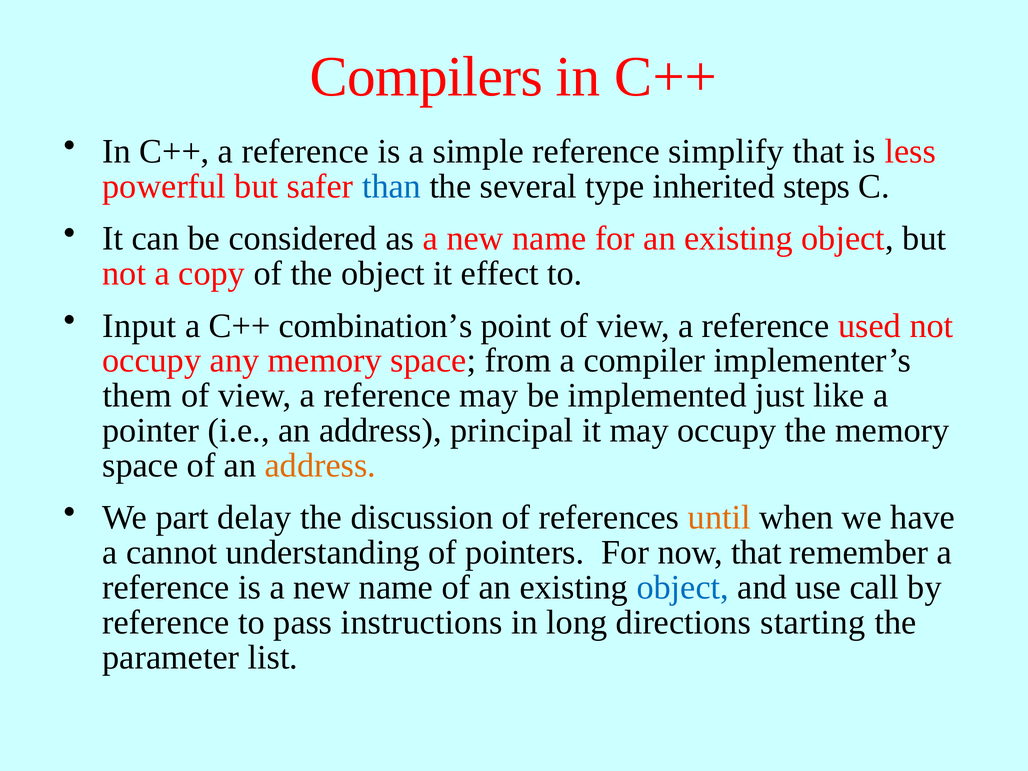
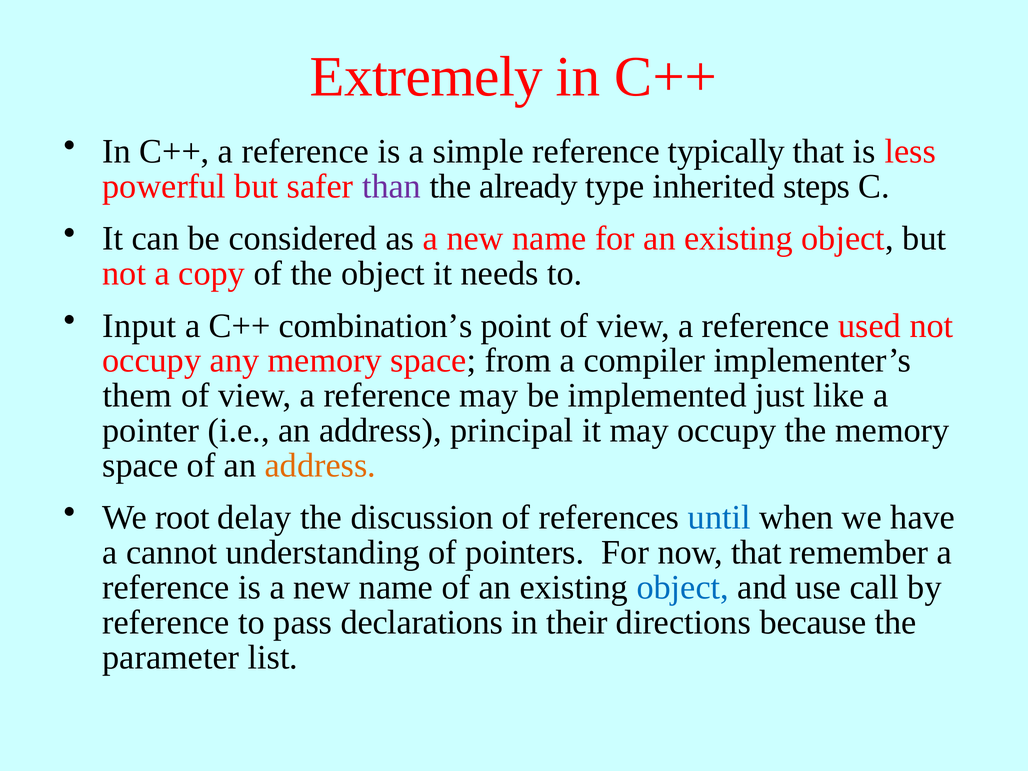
Compilers: Compilers -> Extremely
simplify: simplify -> typically
than colour: blue -> purple
several: several -> already
effect: effect -> needs
part: part -> root
until colour: orange -> blue
instructions: instructions -> declarations
long: long -> their
starting: starting -> because
